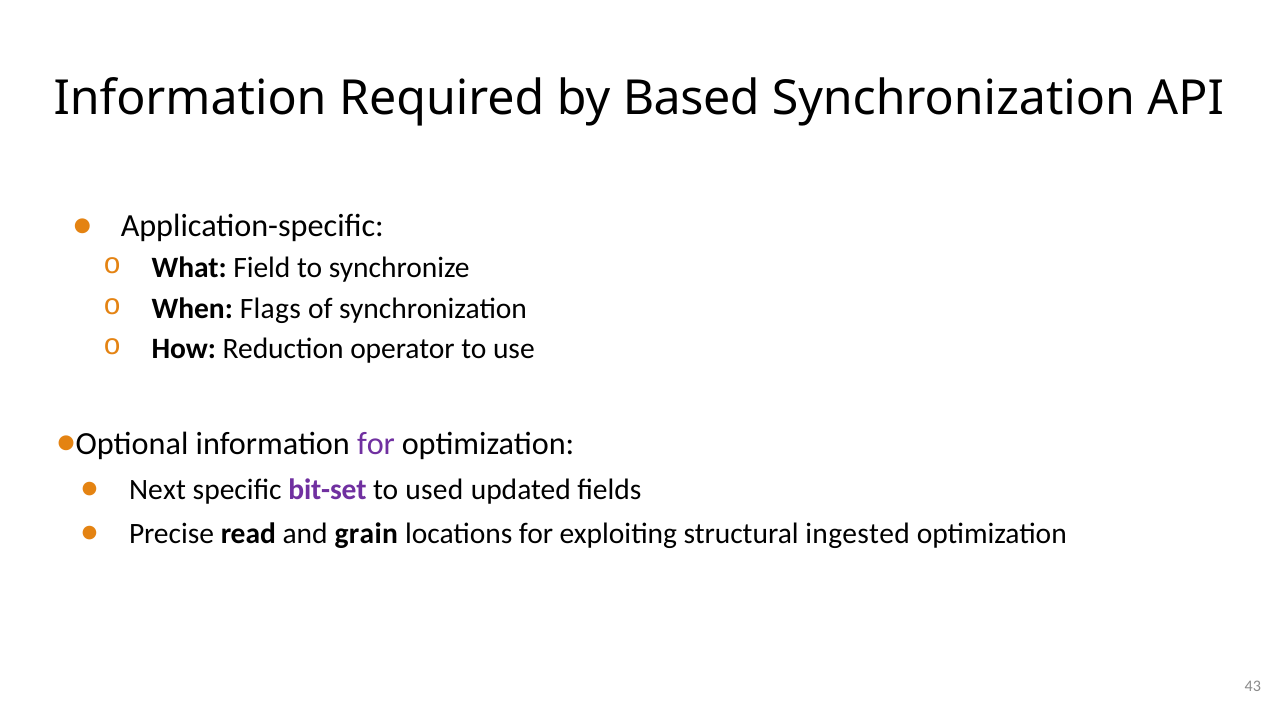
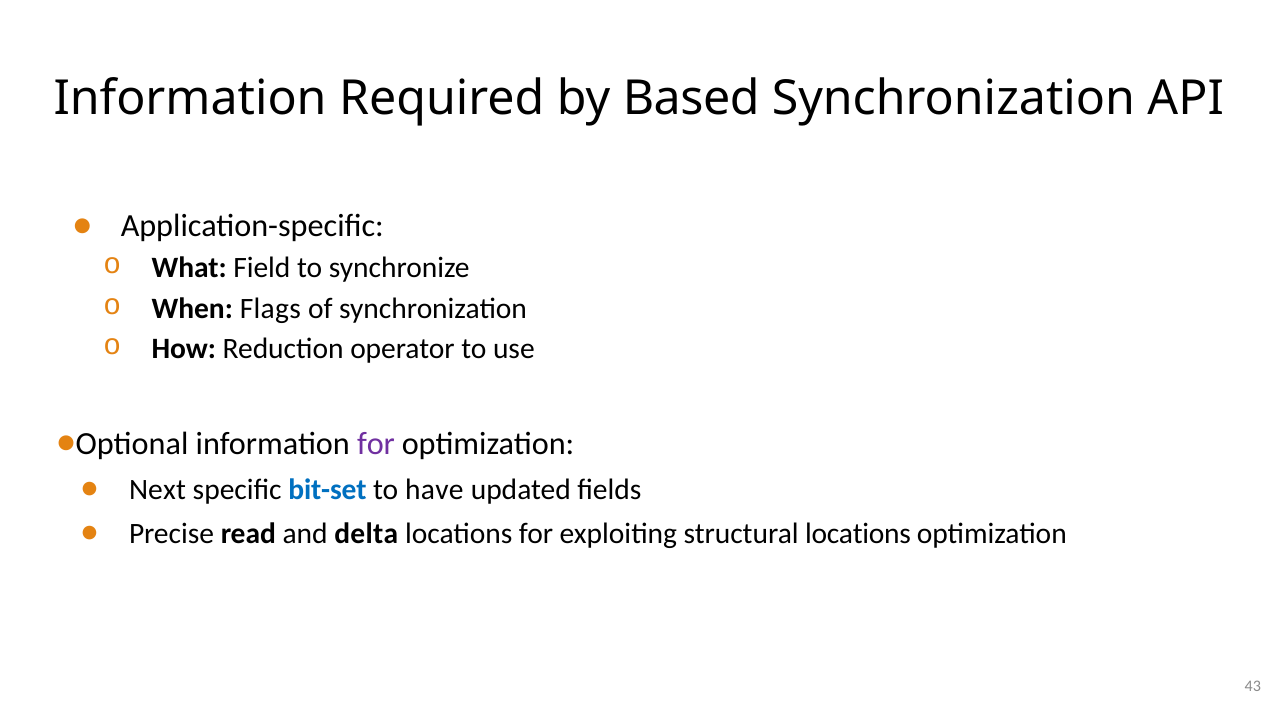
bit-set colour: purple -> blue
used: used -> have
grain: grain -> delta
structural ingested: ingested -> locations
